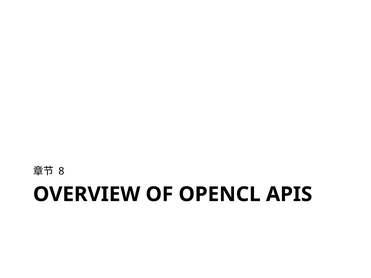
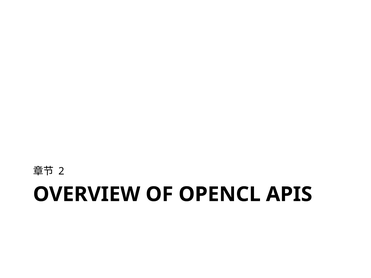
8: 8 -> 2
